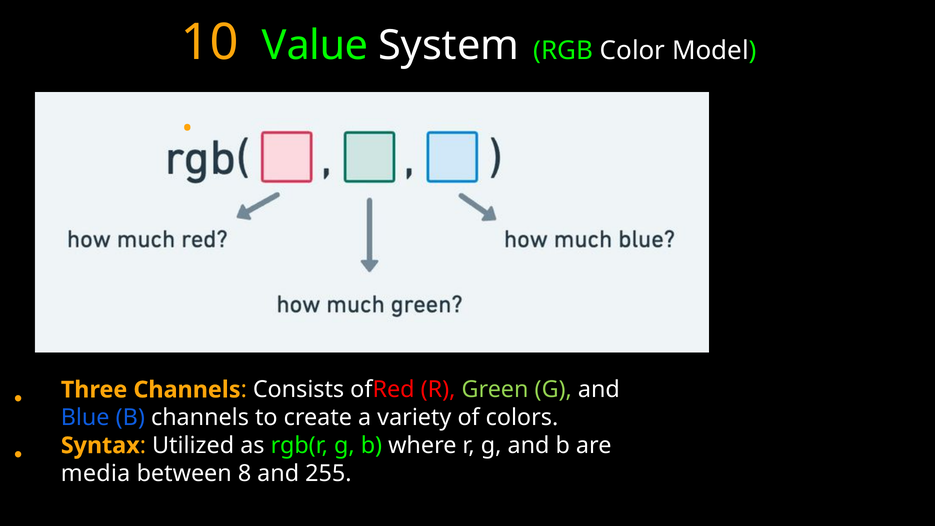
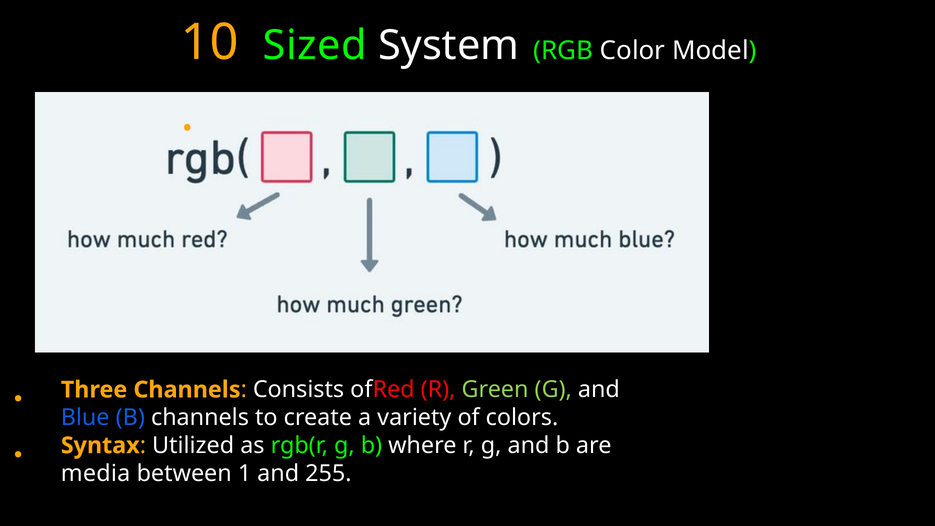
Value: Value -> Sized
8: 8 -> 1
